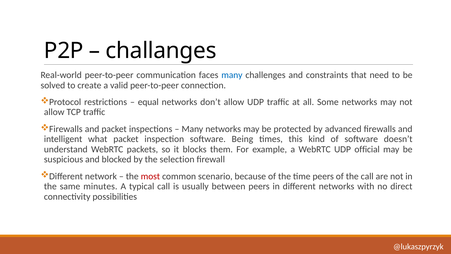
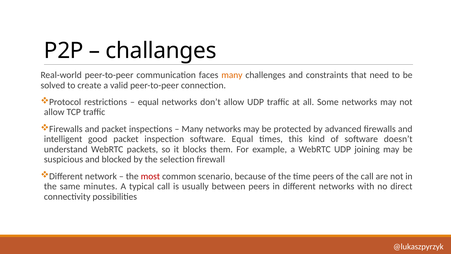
many at (232, 75) colour: blue -> orange
what: what -> good
software Being: Being -> Equal
official: official -> joining
